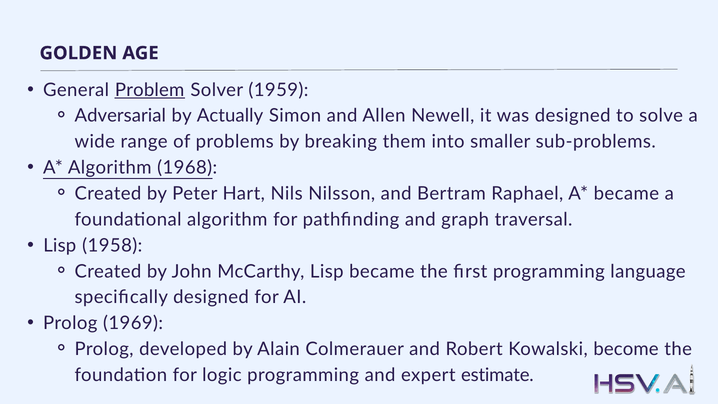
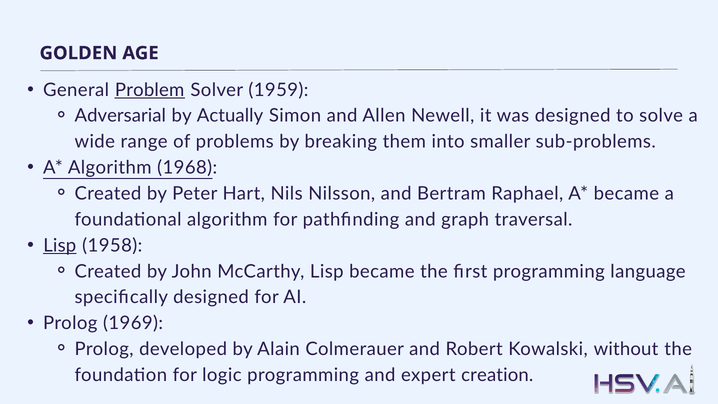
Lisp at (60, 245) underline: none -> present
become: become -> without
estimate: estimate -> creation
